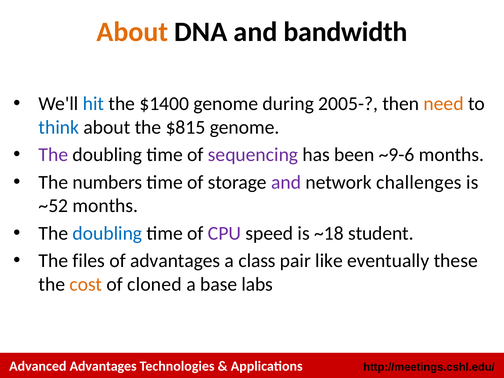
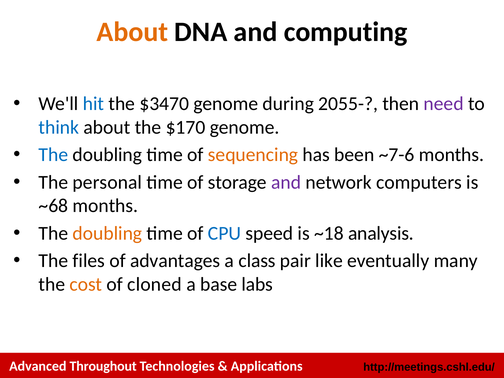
bandwidth: bandwidth -> computing
$1400: $1400 -> $3470
2005-: 2005- -> 2055-
need colour: orange -> purple
$815: $815 -> $170
The at (53, 155) colour: purple -> blue
sequencing colour: purple -> orange
~9-6: ~9-6 -> ~7-6
numbers: numbers -> personal
challenges: challenges -> computers
~52: ~52 -> ~68
doubling at (107, 233) colour: blue -> orange
CPU colour: purple -> blue
student: student -> analysis
these: these -> many
Advantages at (103, 366): Advantages -> Throughout
